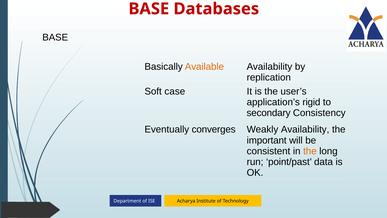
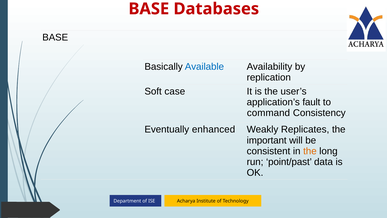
Available colour: orange -> blue
rigid: rigid -> fault
secondary: secondary -> command
converges: converges -> enhanced
Weakly Availability: Availability -> Replicates
